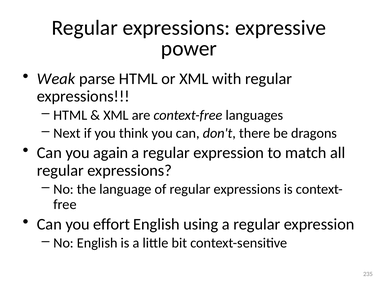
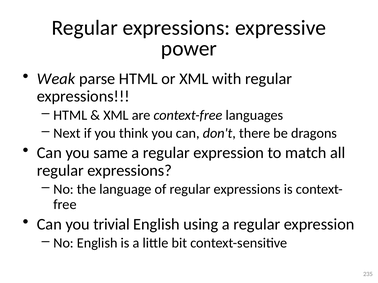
again: again -> same
effort: effort -> trivial
